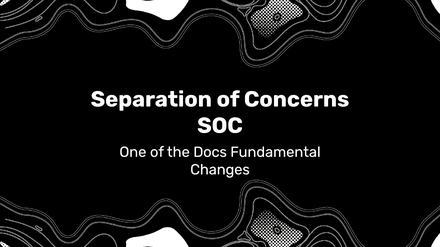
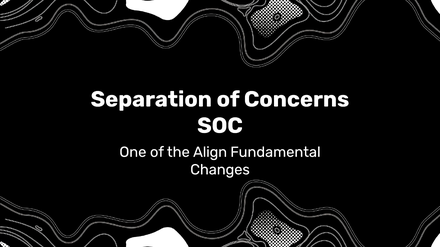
Docs: Docs -> Align
